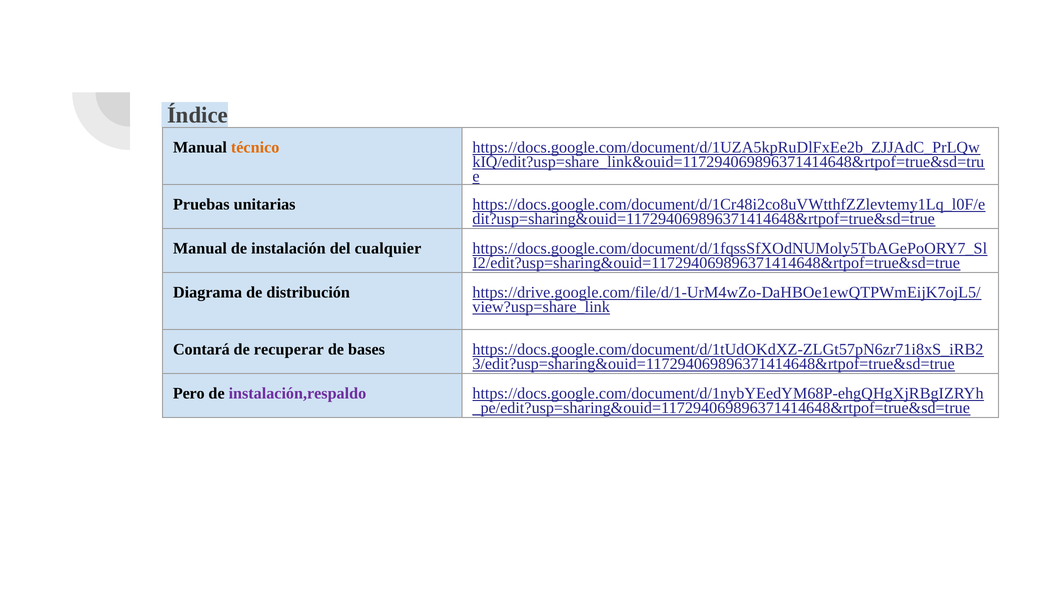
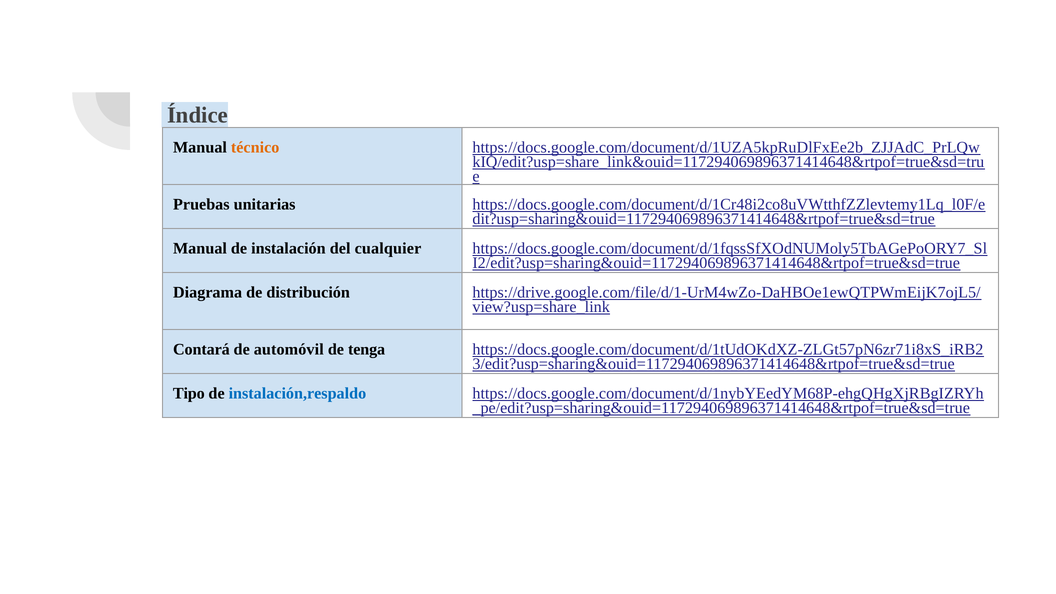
recuperar: recuperar -> automóvil
bases: bases -> tenga
Pero: Pero -> Tipo
instalación,respaldo colour: purple -> blue
